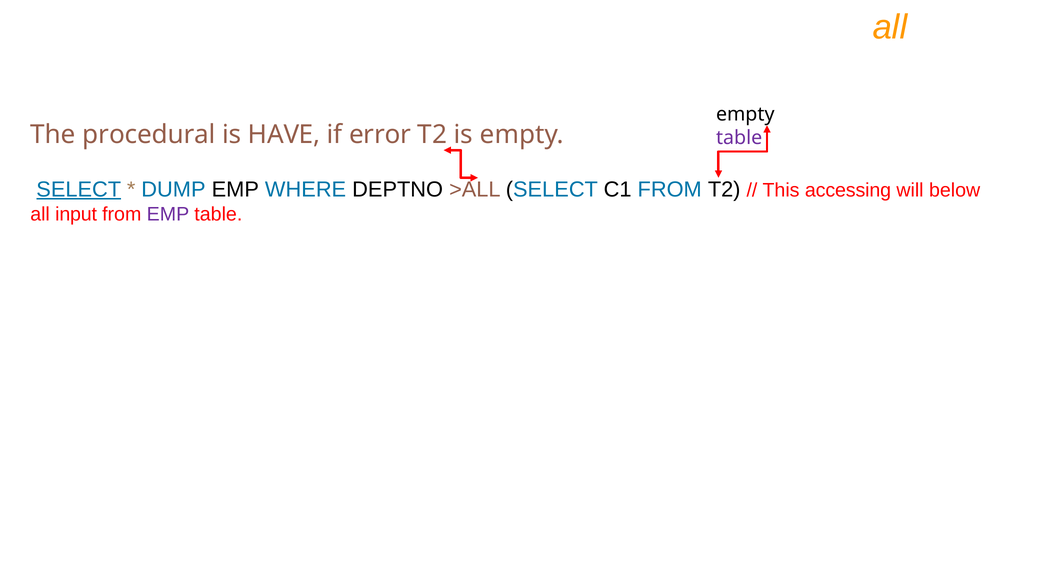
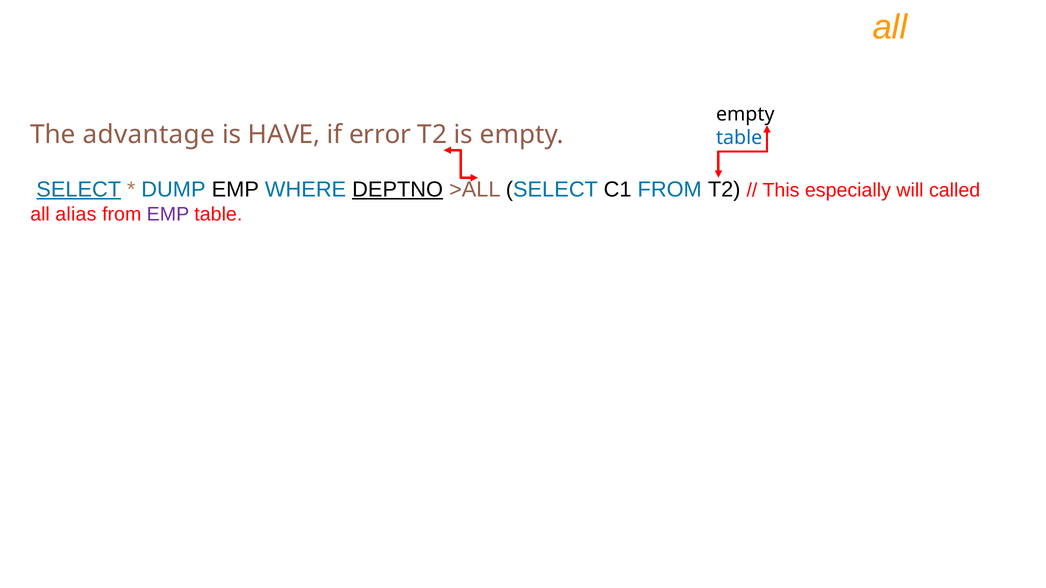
procedural: procedural -> advantage
table at (739, 138) colour: purple -> blue
DEPTNO underline: none -> present
accessing: accessing -> especially
below: below -> called
input: input -> alias
